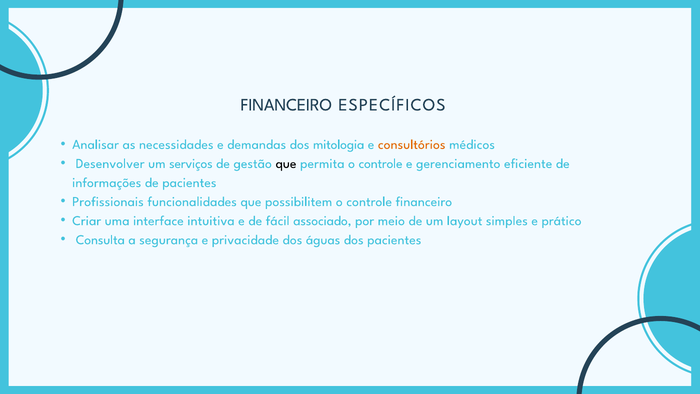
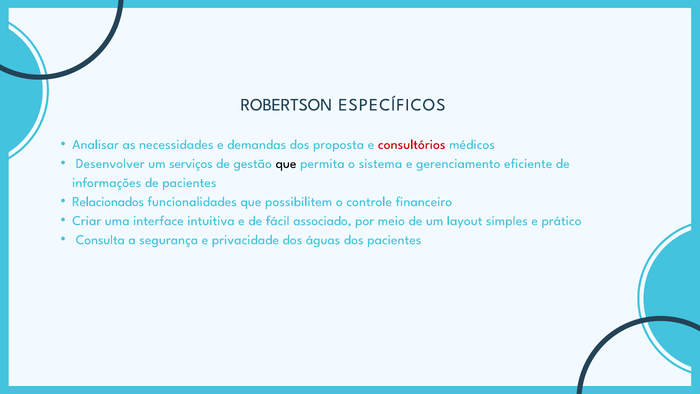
FINANCEIRO at (286, 105): FINANCEIRO -> ROBERTSON
mitologia: mitologia -> proposta
consultórios colour: orange -> red
permita o controle: controle -> sistema
Profissionais: Profissionais -> Relacionados
